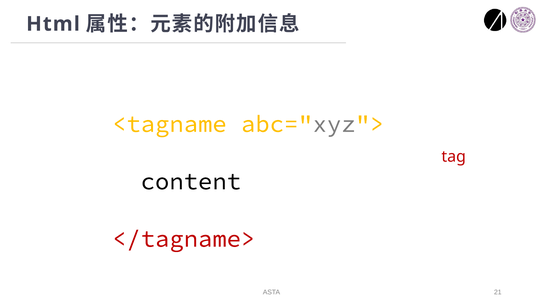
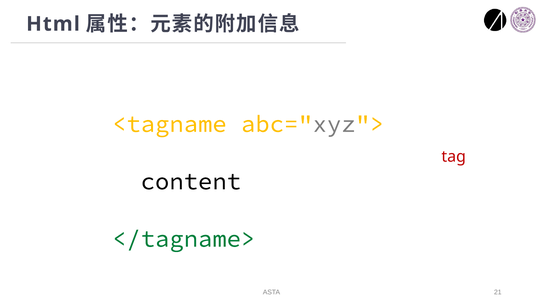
</tagname> colour: red -> green
